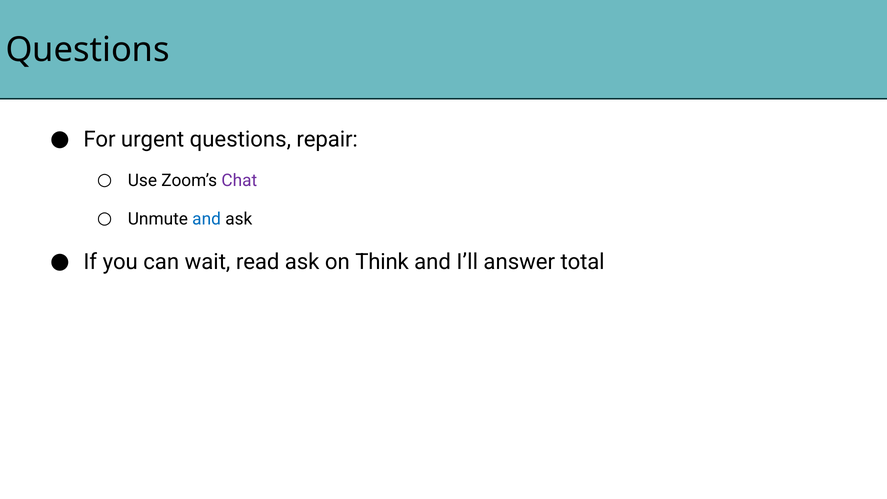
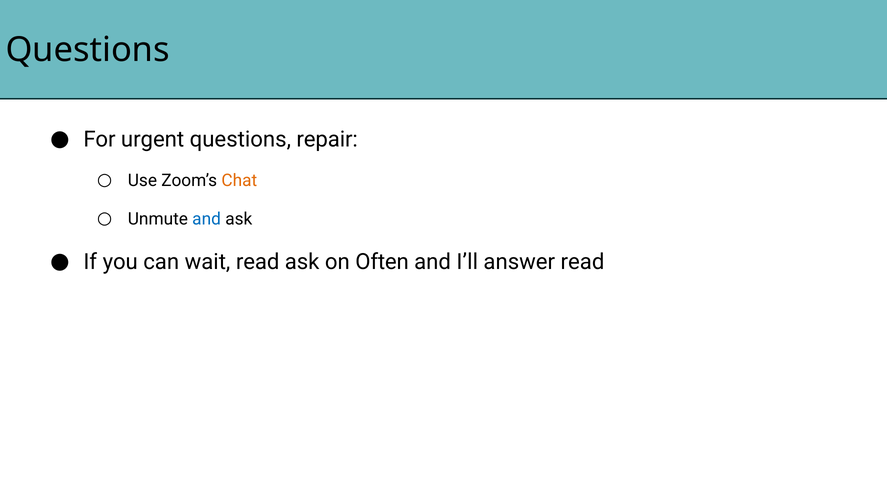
Chat colour: purple -> orange
Think: Think -> Often
answer total: total -> read
